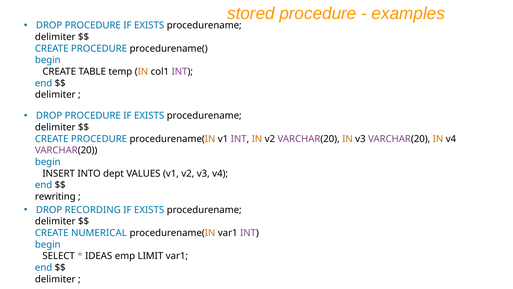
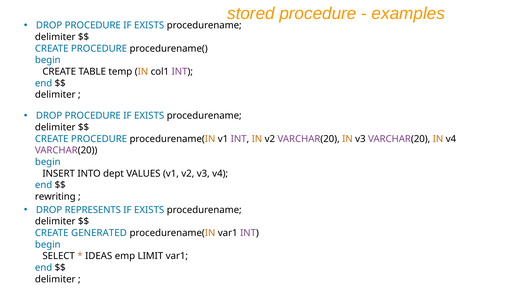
RECORDING: RECORDING -> REPRESENTS
NUMERICAL: NUMERICAL -> GENERATED
